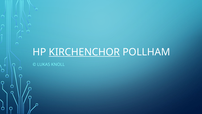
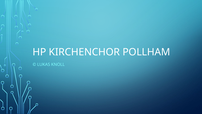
KIRCHENCHOR underline: present -> none
